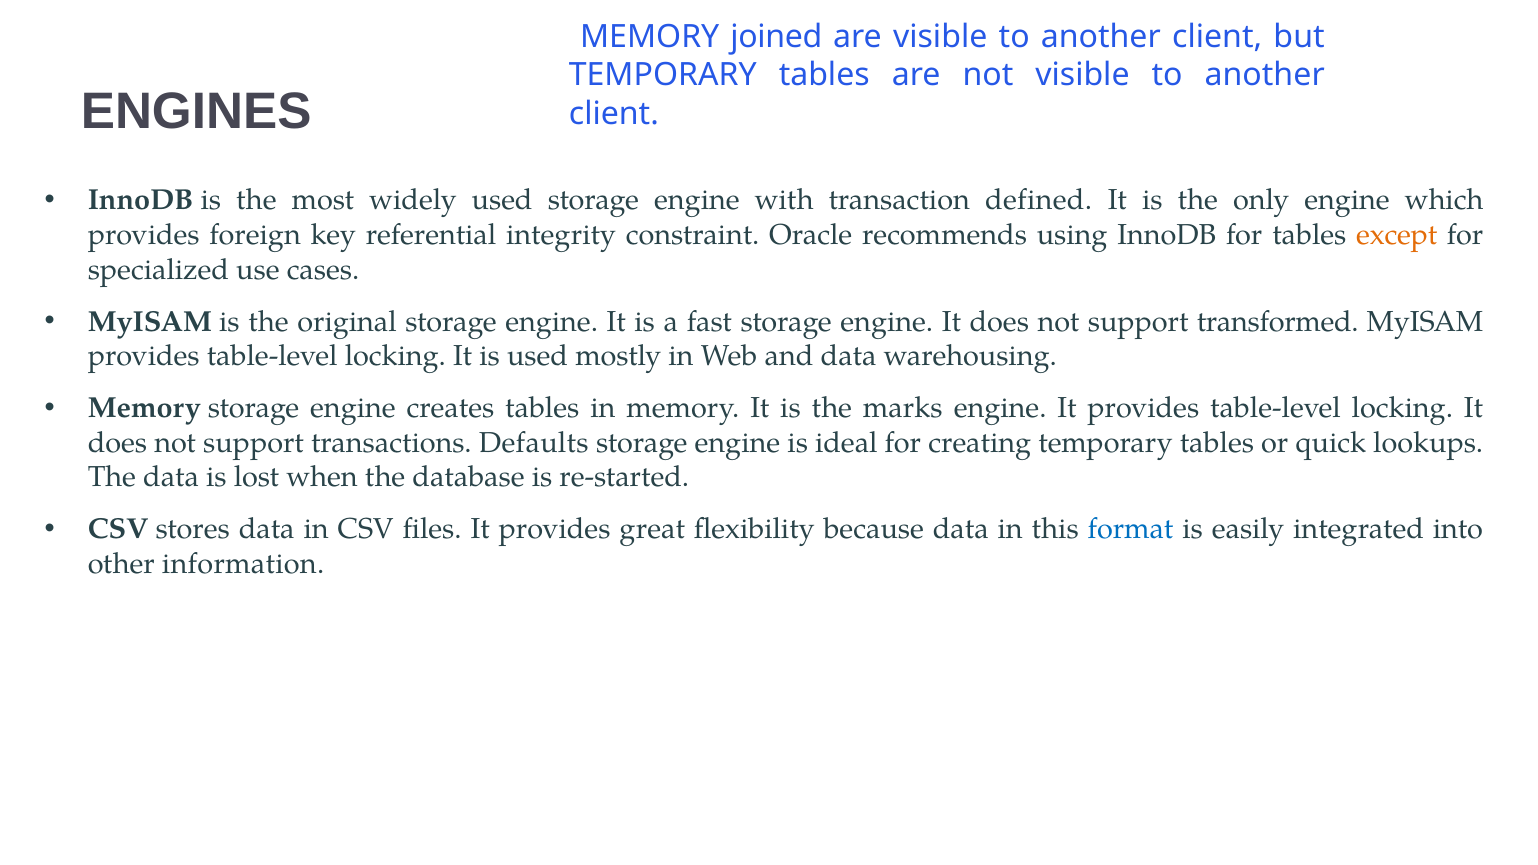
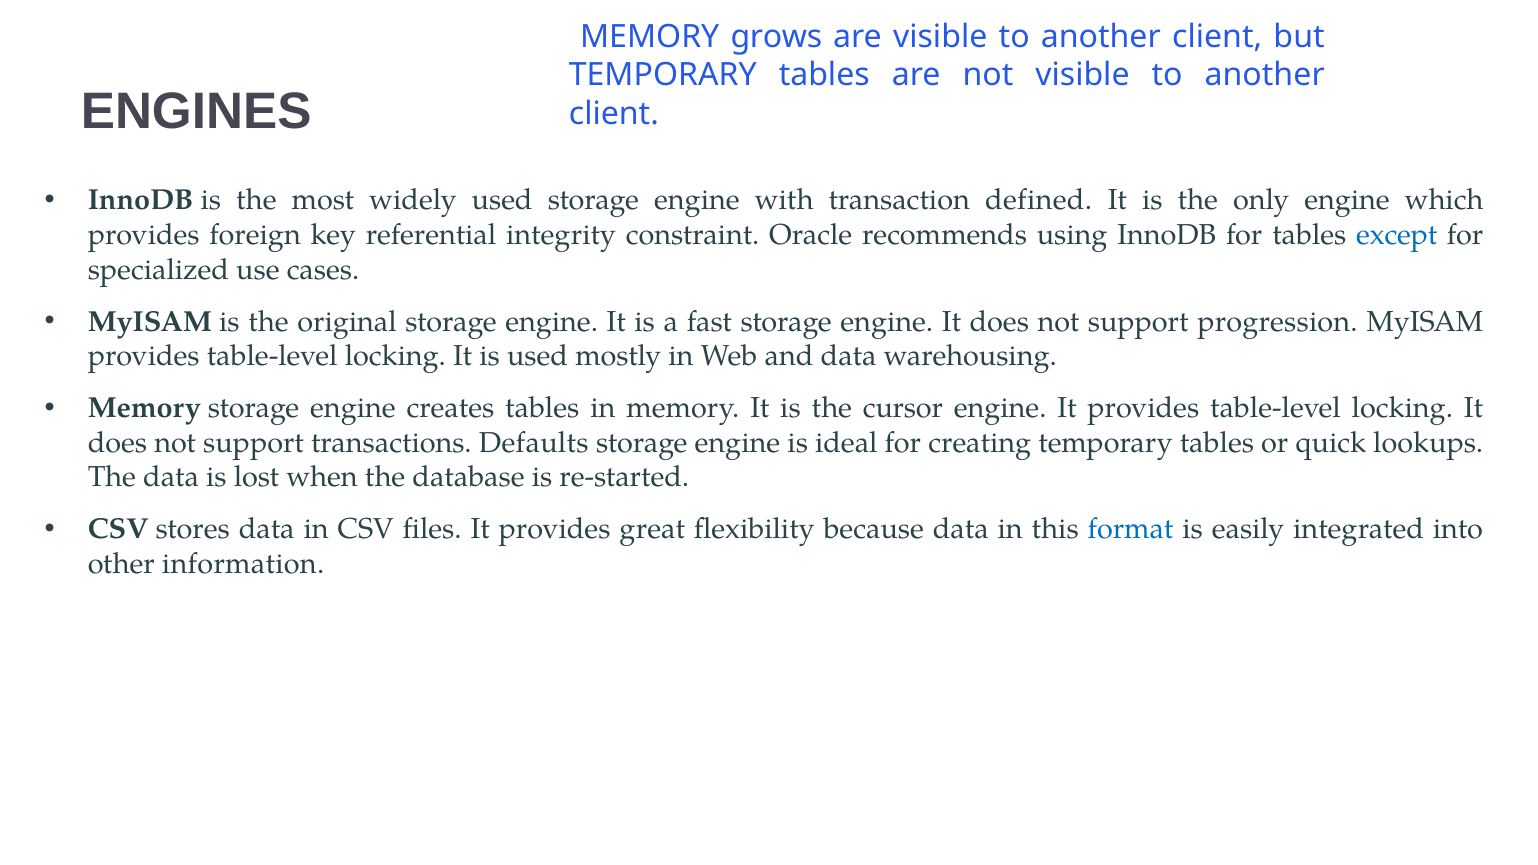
joined: joined -> grows
except colour: orange -> blue
transformed: transformed -> progression
marks: marks -> cursor
